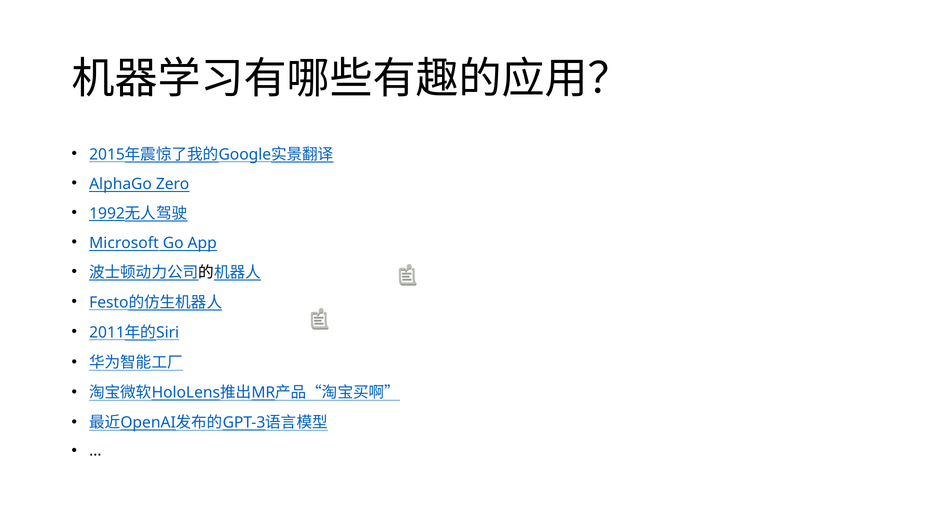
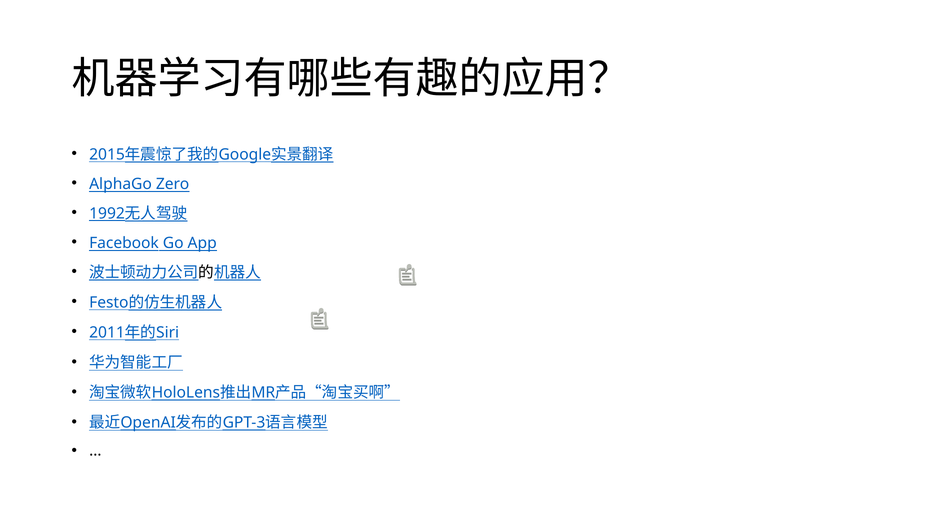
Microsoft: Microsoft -> Facebook
